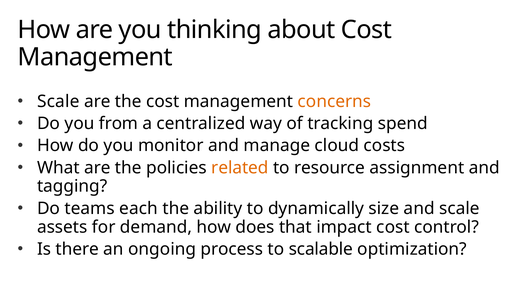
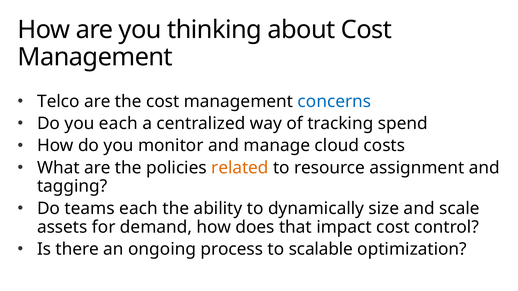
Scale at (58, 102): Scale -> Telco
concerns colour: orange -> blue
you from: from -> each
